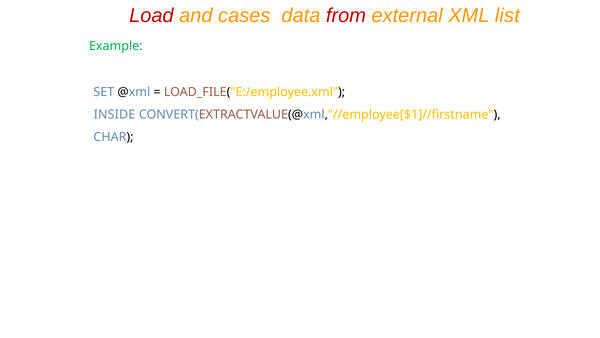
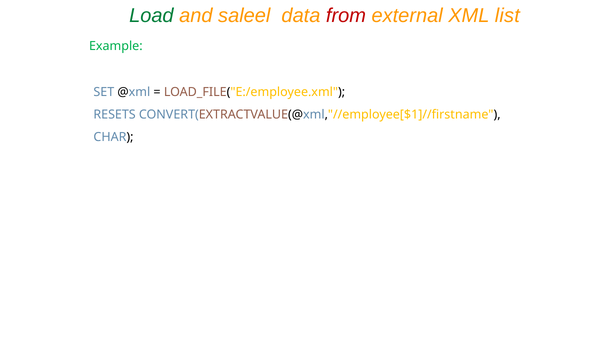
Load colour: red -> green
cases: cases -> saleel
INSIDE: INSIDE -> RESETS
